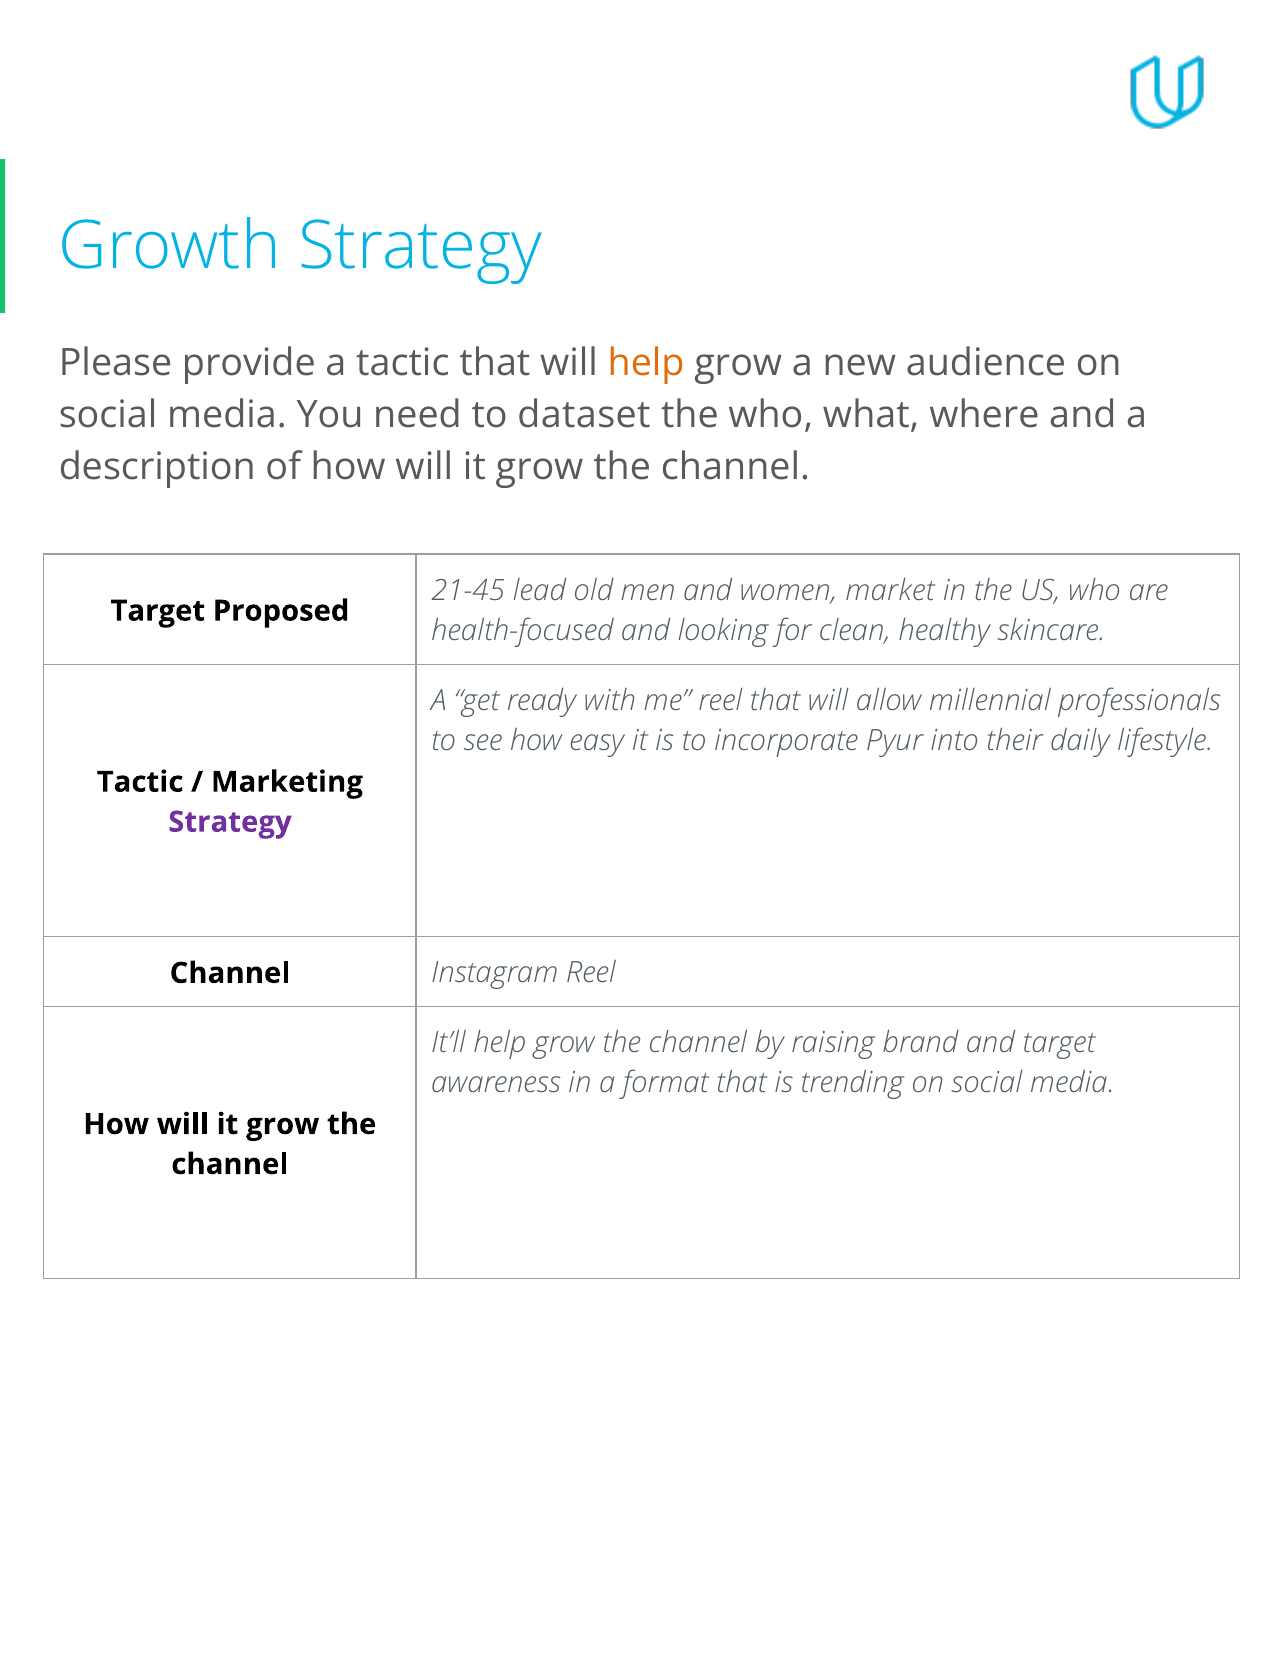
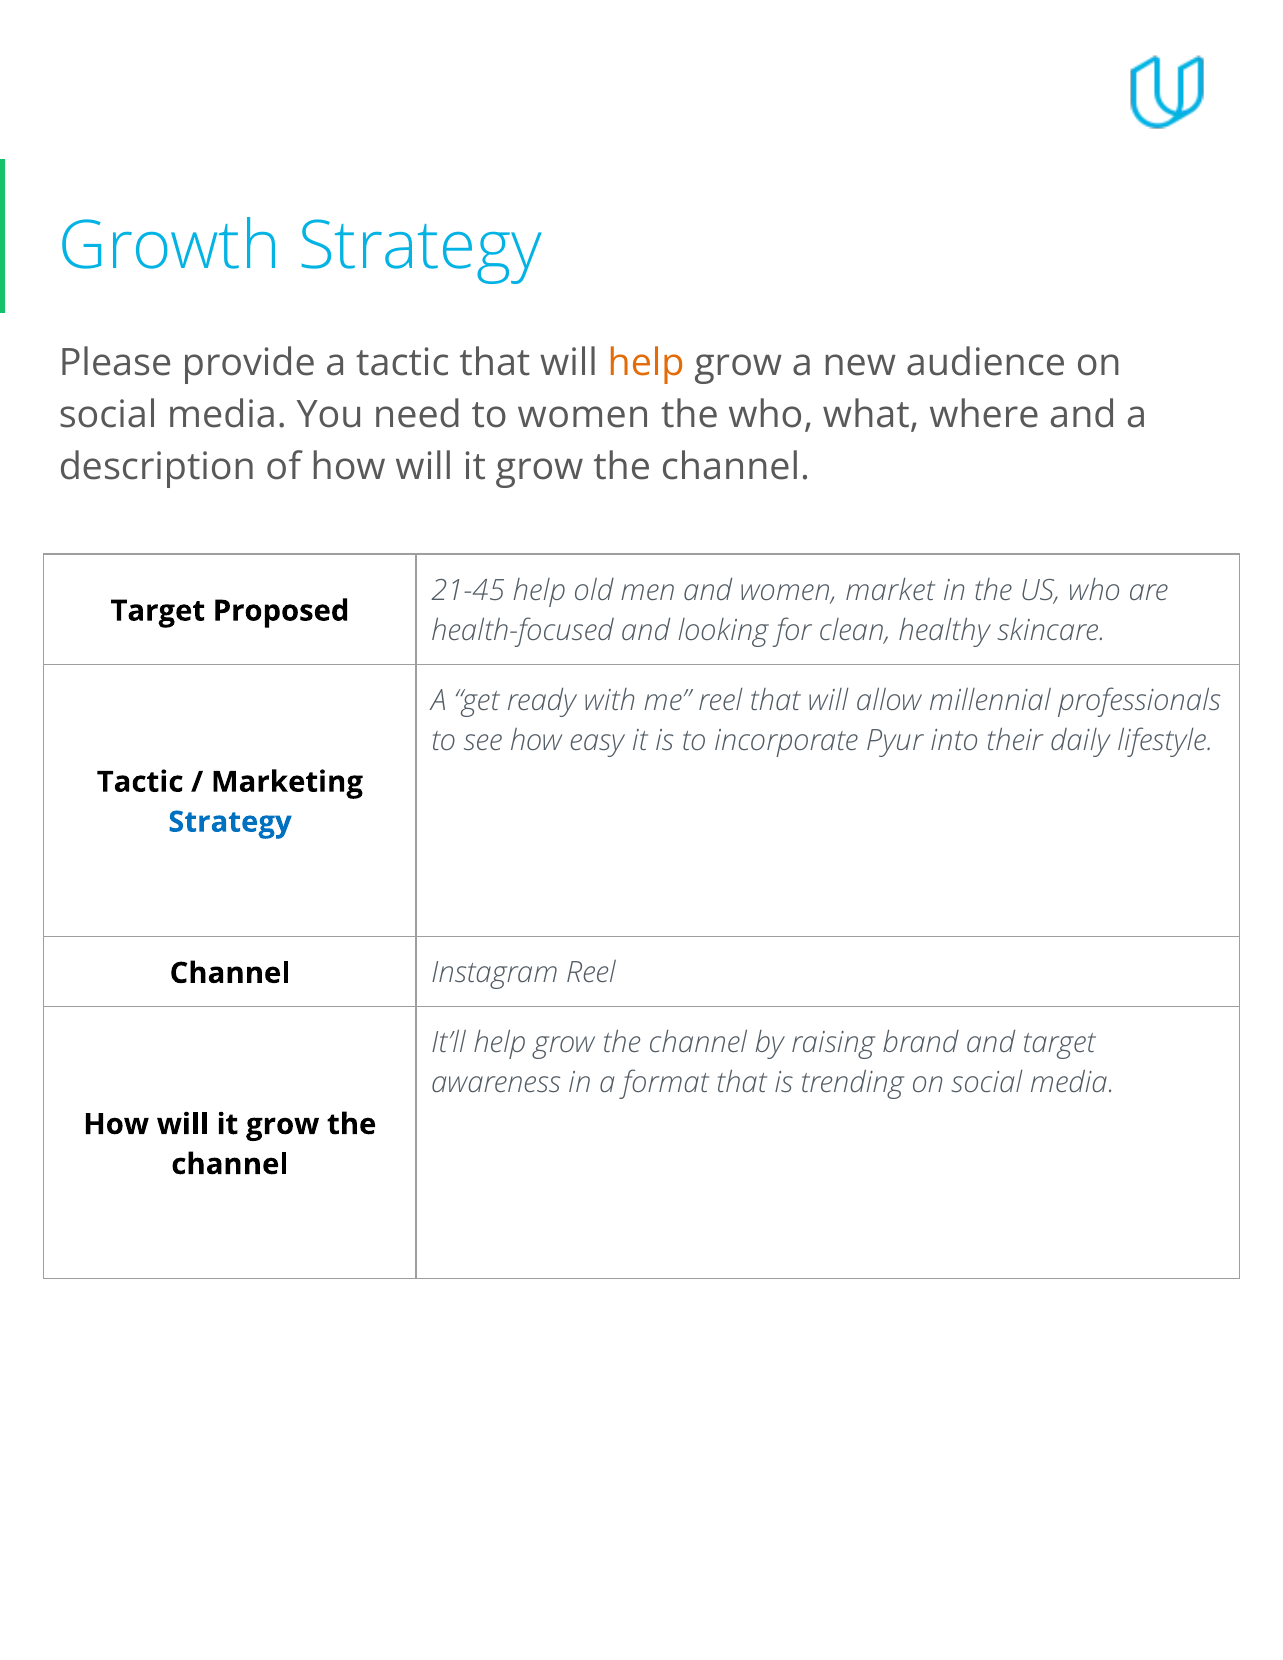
to dataset: dataset -> women
21-45 lead: lead -> help
Strategy at (230, 822) colour: purple -> blue
